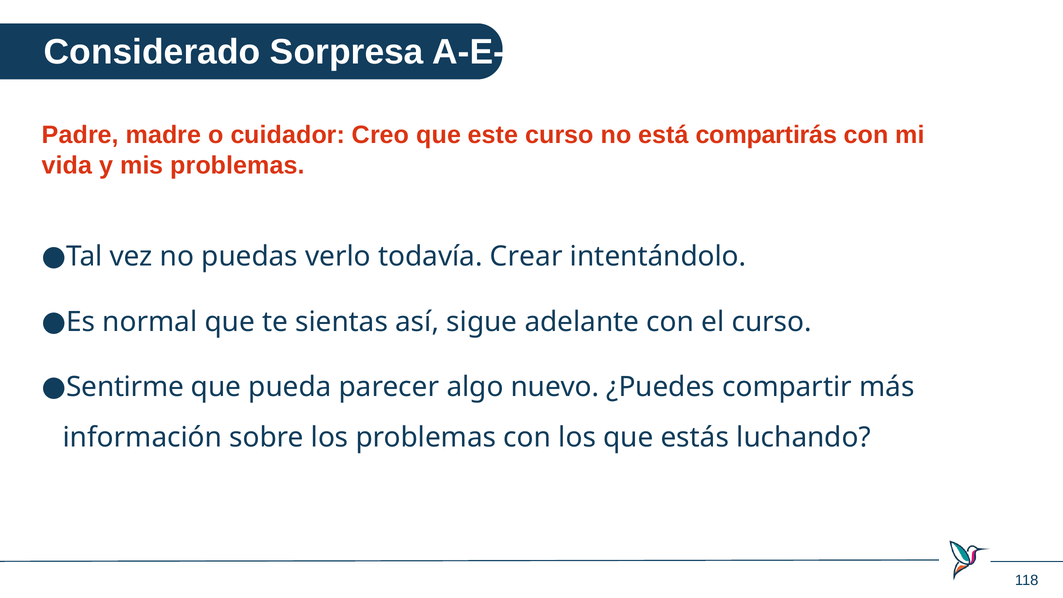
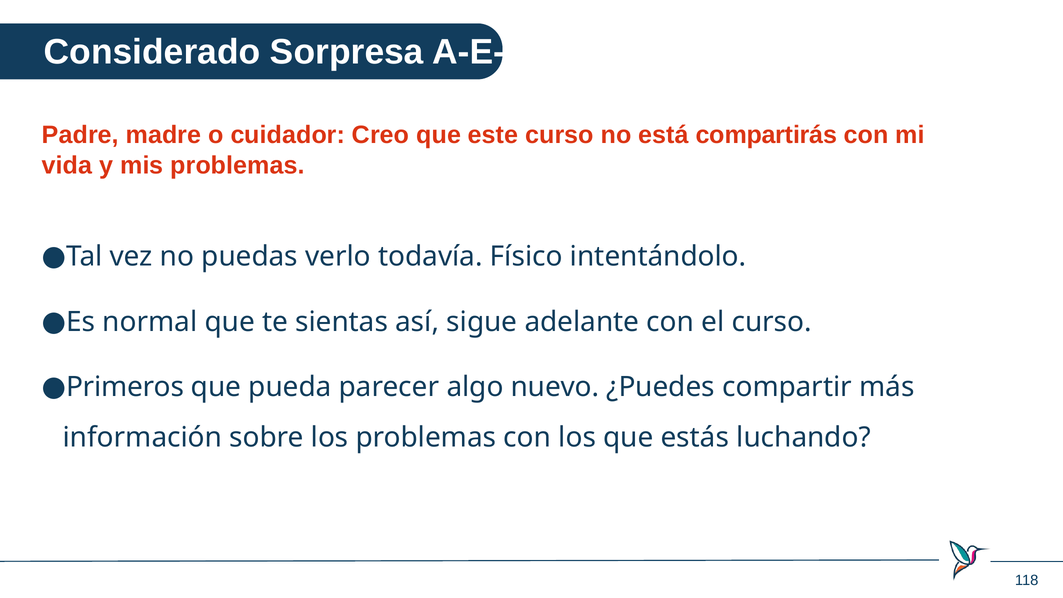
Crear: Crear -> Físico
Sentirme: Sentirme -> Primeros
